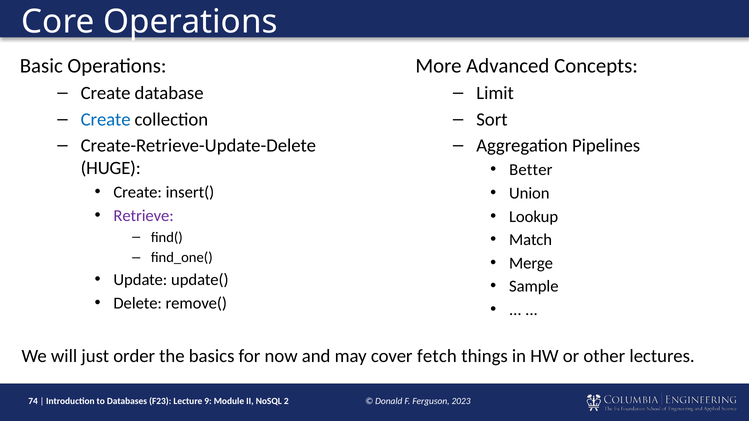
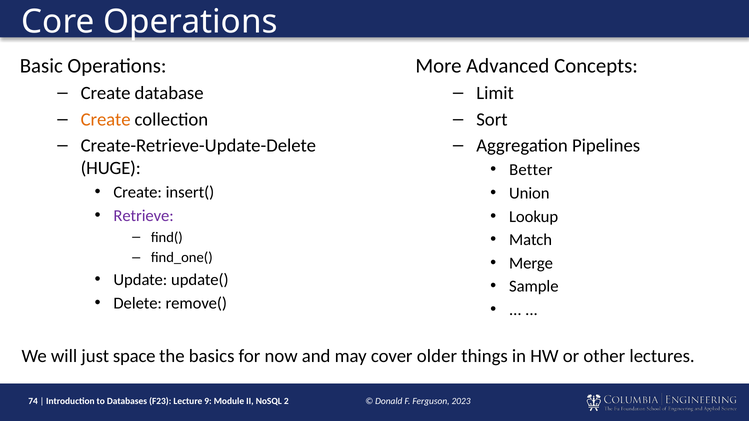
Create at (106, 120) colour: blue -> orange
order: order -> space
fetch: fetch -> older
